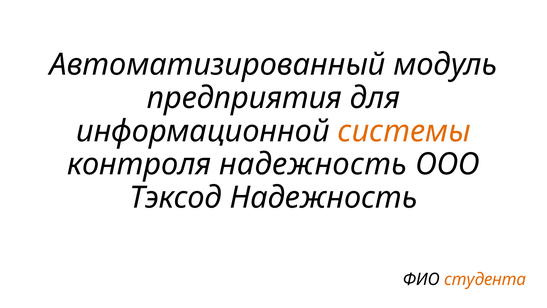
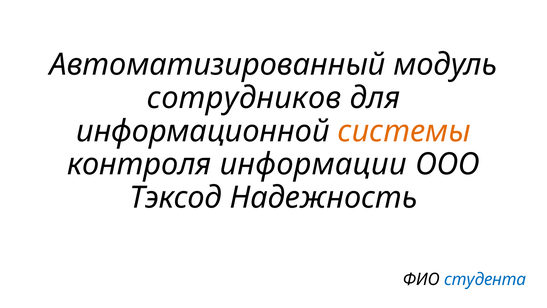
предприятия: предприятия -> сотрудников
контроля надежность: надежность -> информации
студента colour: orange -> blue
